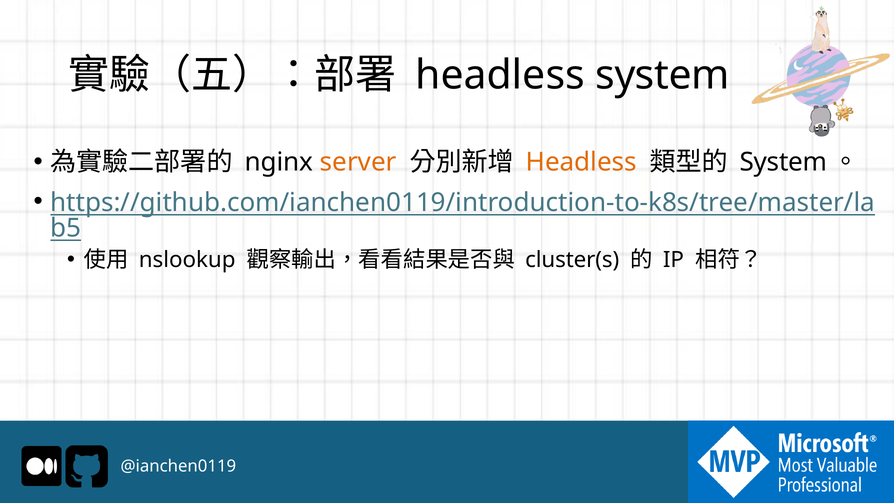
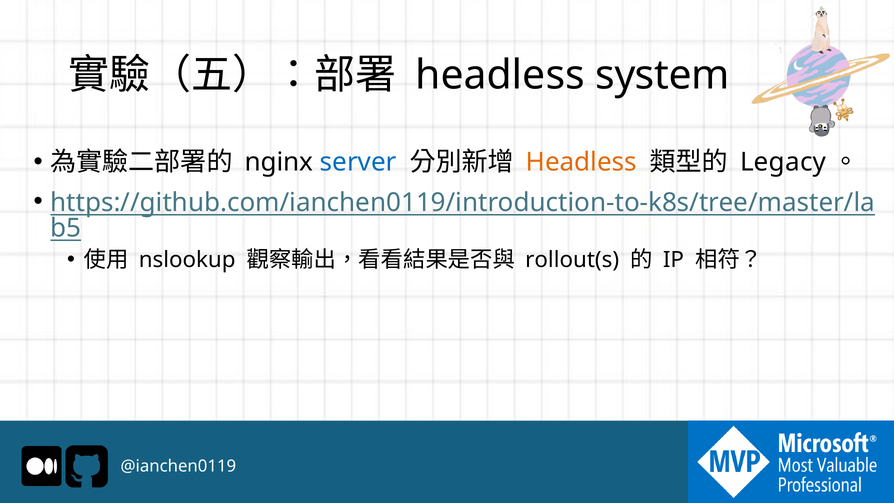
server colour: orange -> blue
System at (783, 162): System -> Legacy
cluster(s: cluster(s -> rollout(s
